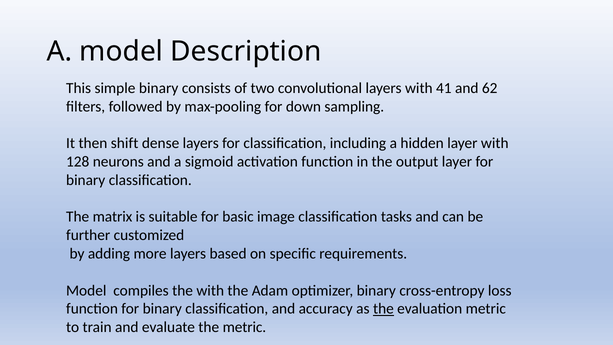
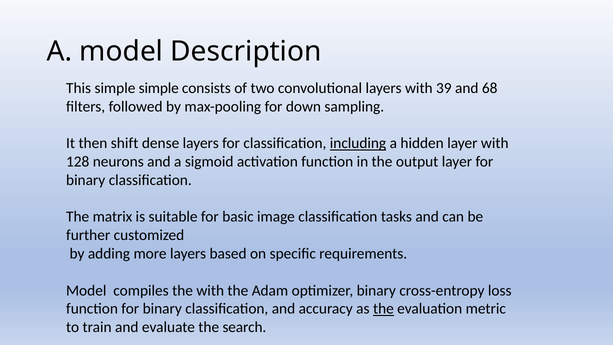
simple binary: binary -> simple
41: 41 -> 39
62: 62 -> 68
including underline: none -> present
the metric: metric -> search
